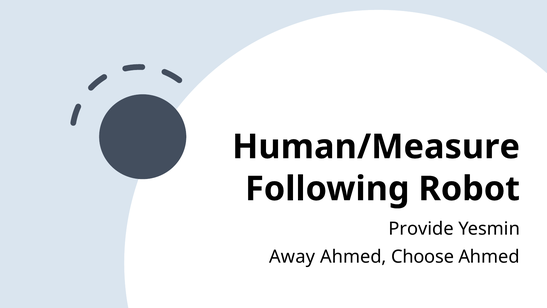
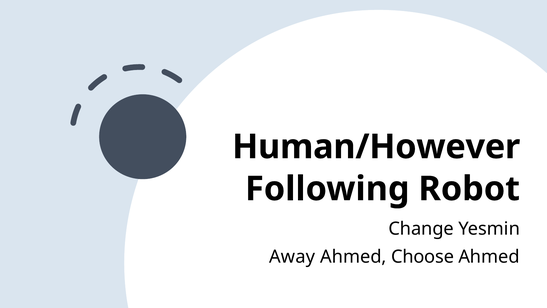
Human/Measure: Human/Measure -> Human/However
Provide: Provide -> Change
